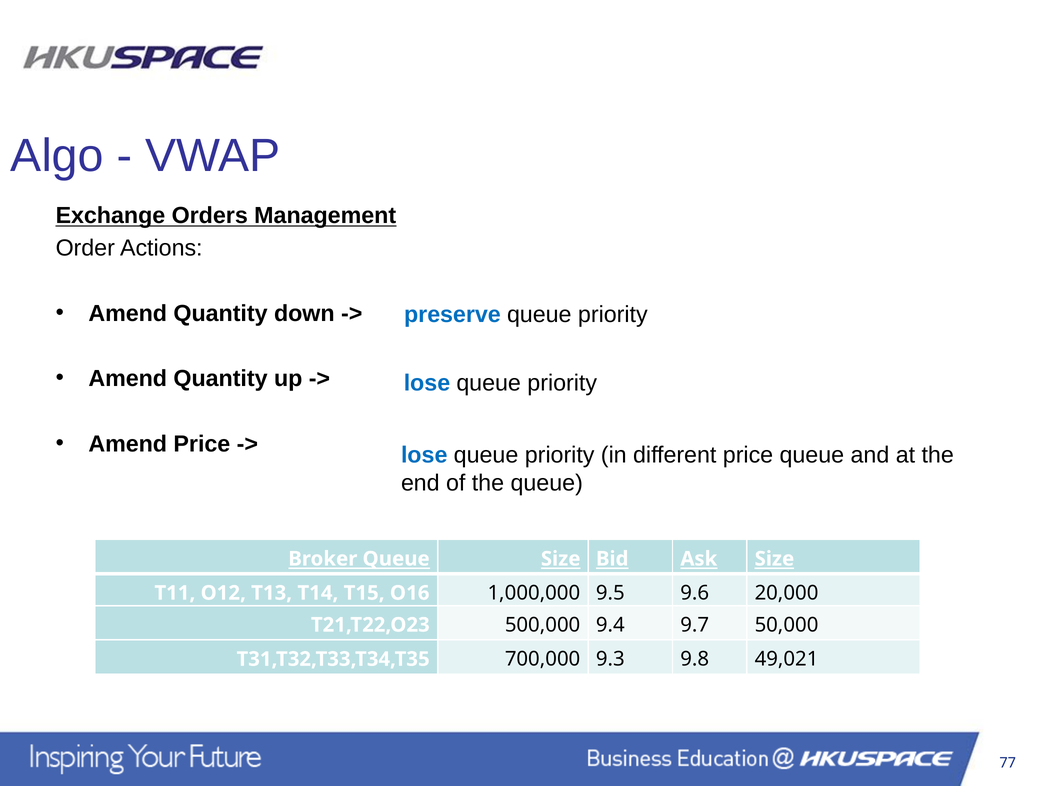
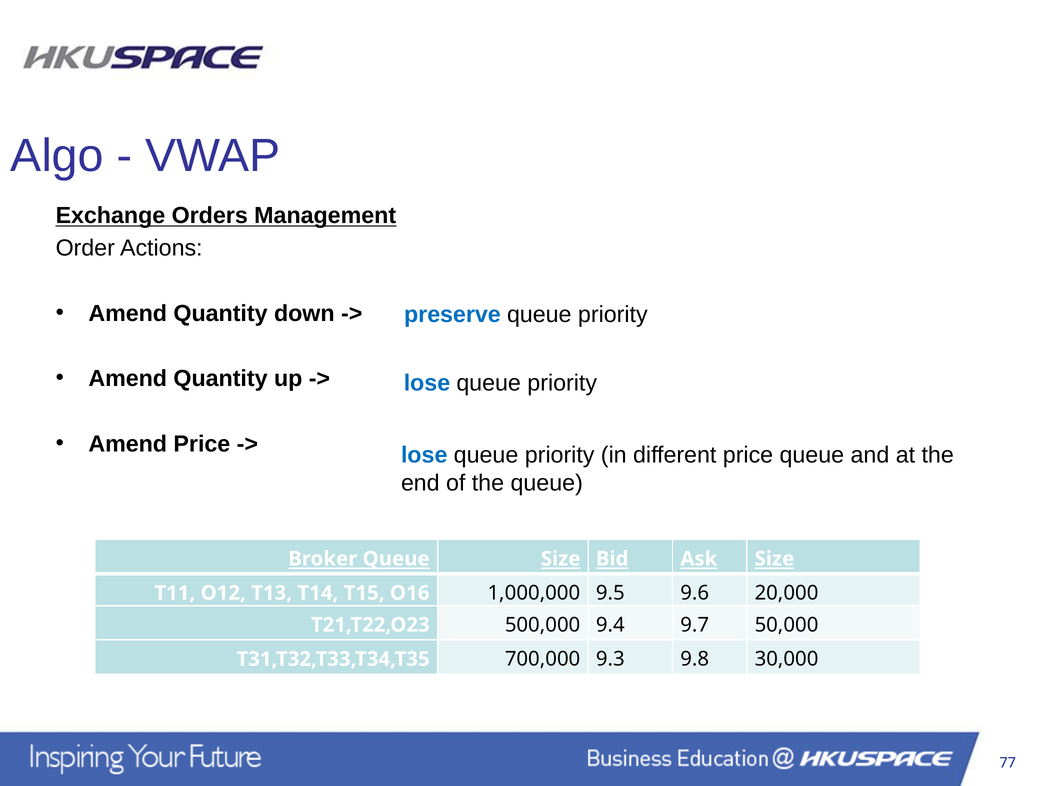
49,021: 49,021 -> 30,000
